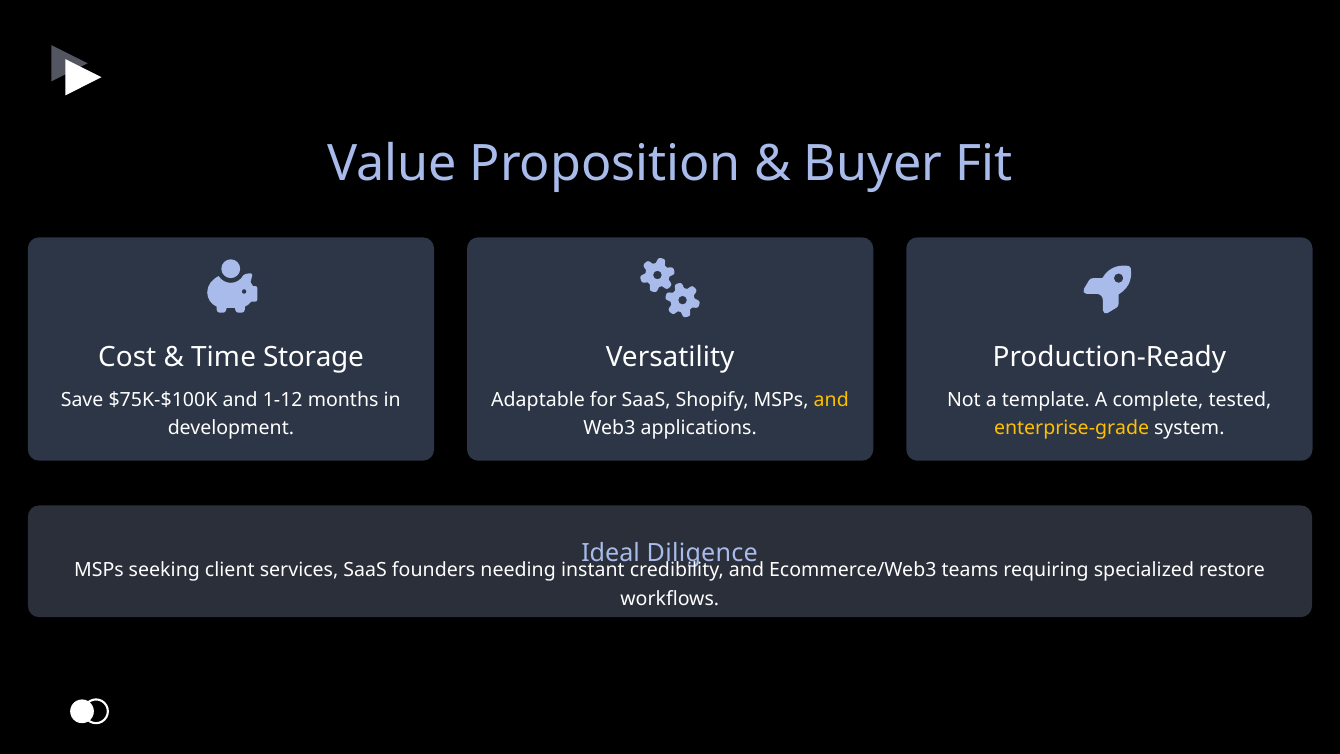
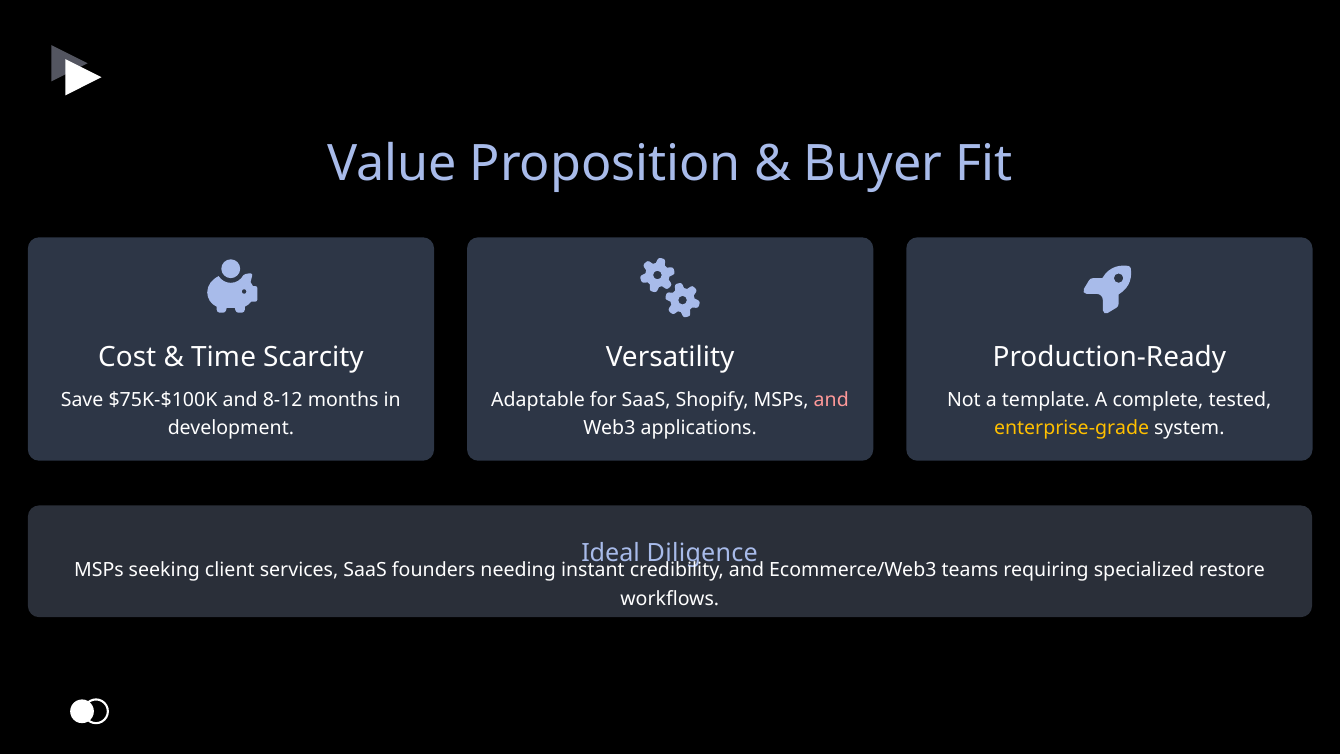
Storage: Storage -> Scarcity
1-12: 1-12 -> 8-12
and at (831, 400) colour: yellow -> pink
